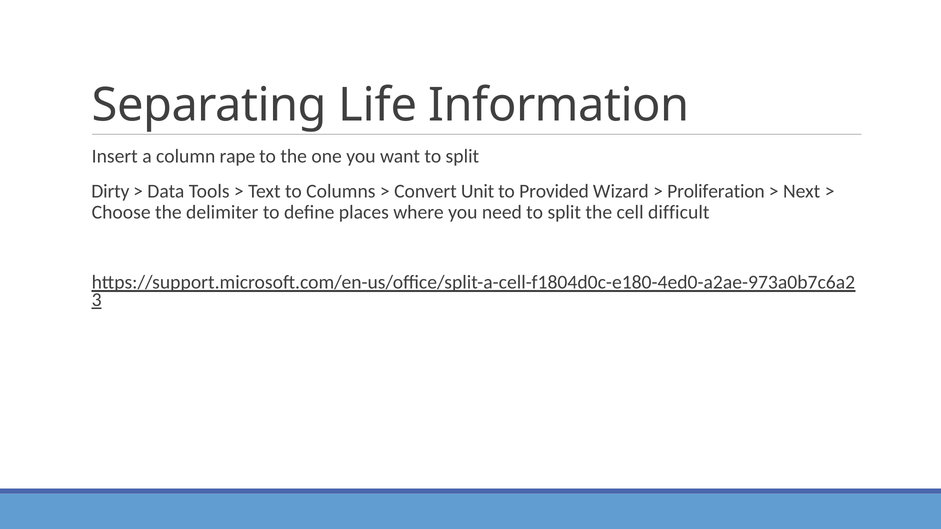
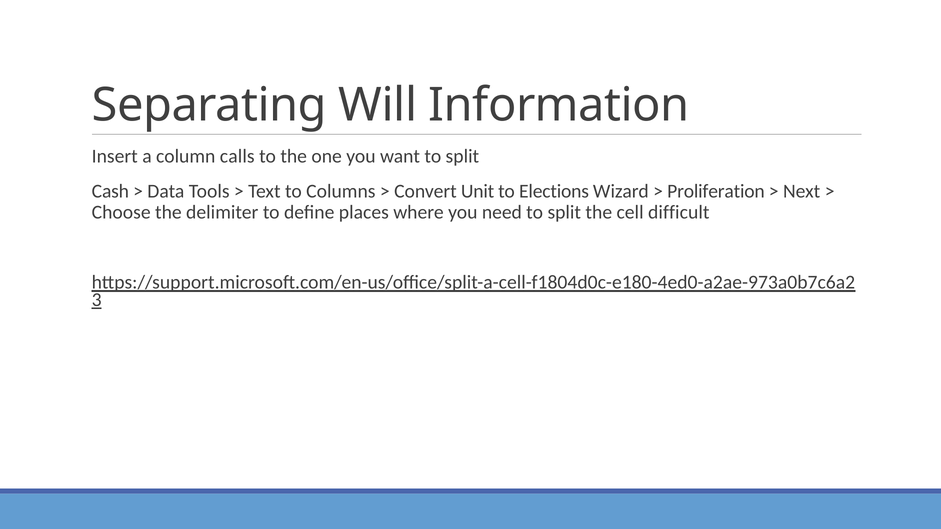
Life: Life -> Will
rape: rape -> calls
Dirty: Dirty -> Cash
Provided: Provided -> Elections
